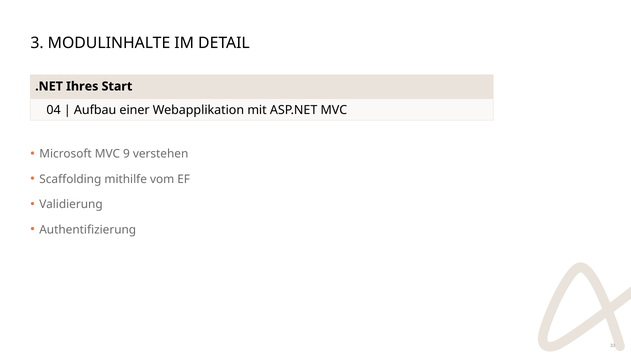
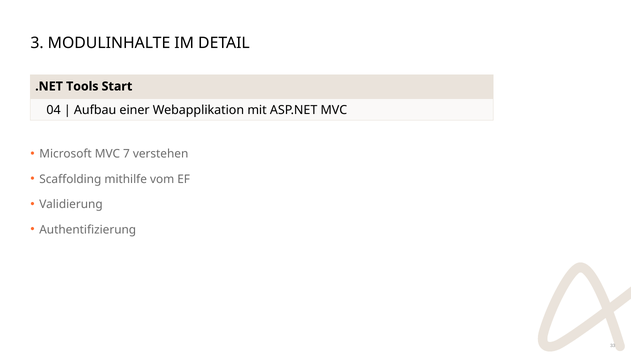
Ihres: Ihres -> Tools
9: 9 -> 7
